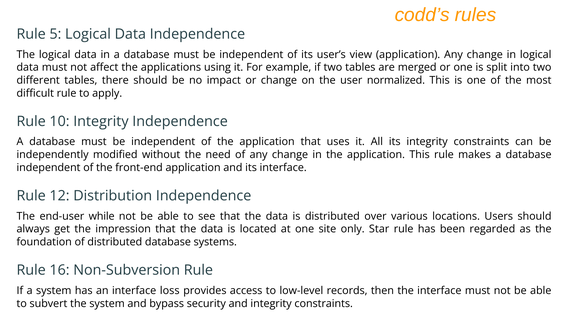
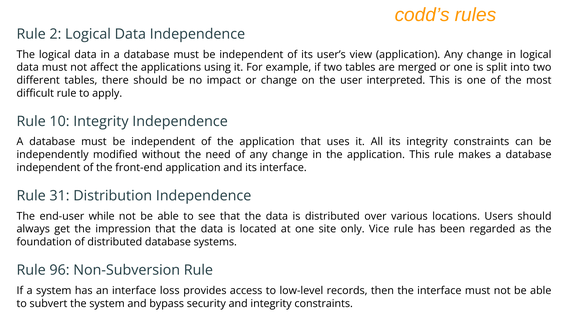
5: 5 -> 2
normalized: normalized -> interpreted
12: 12 -> 31
Star: Star -> Vice
16: 16 -> 96
